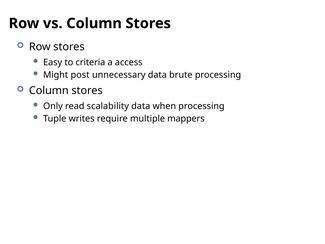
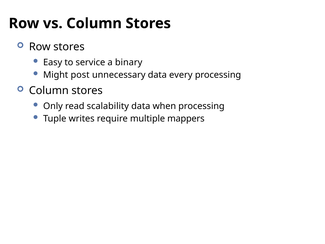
criteria: criteria -> service
access: access -> binary
brute: brute -> every
